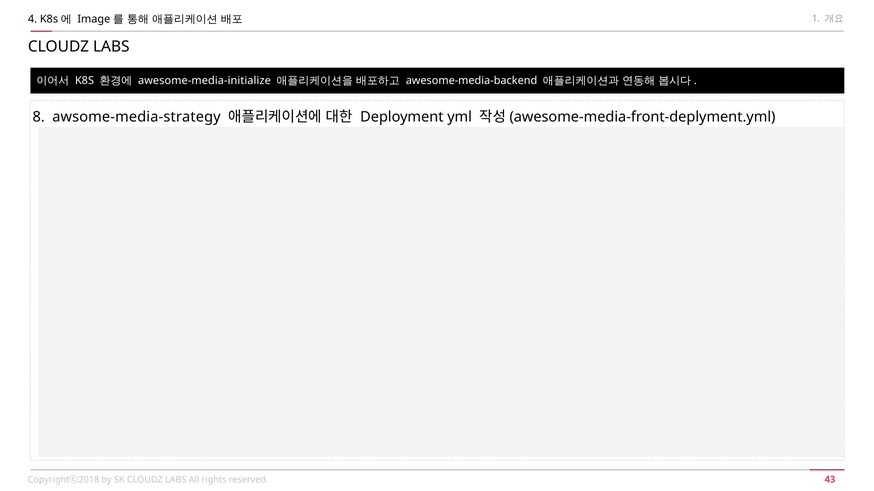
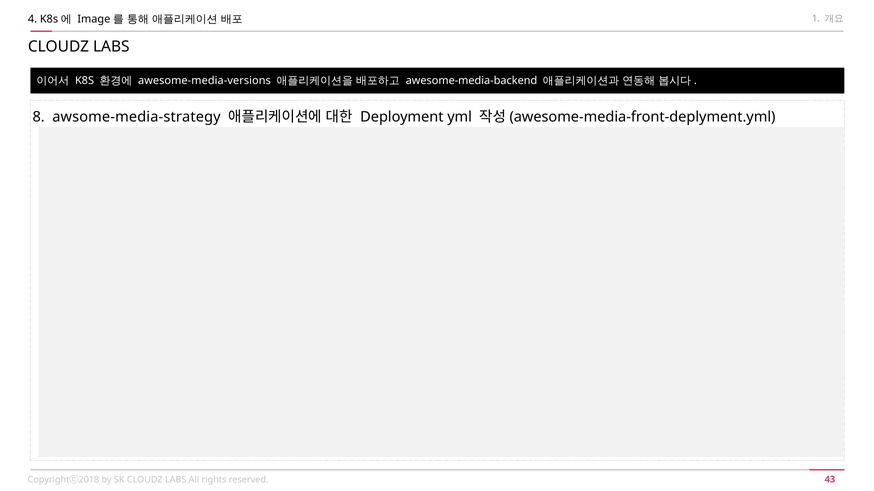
awesome-media-initialize: awesome-media-initialize -> awesome-media-versions
